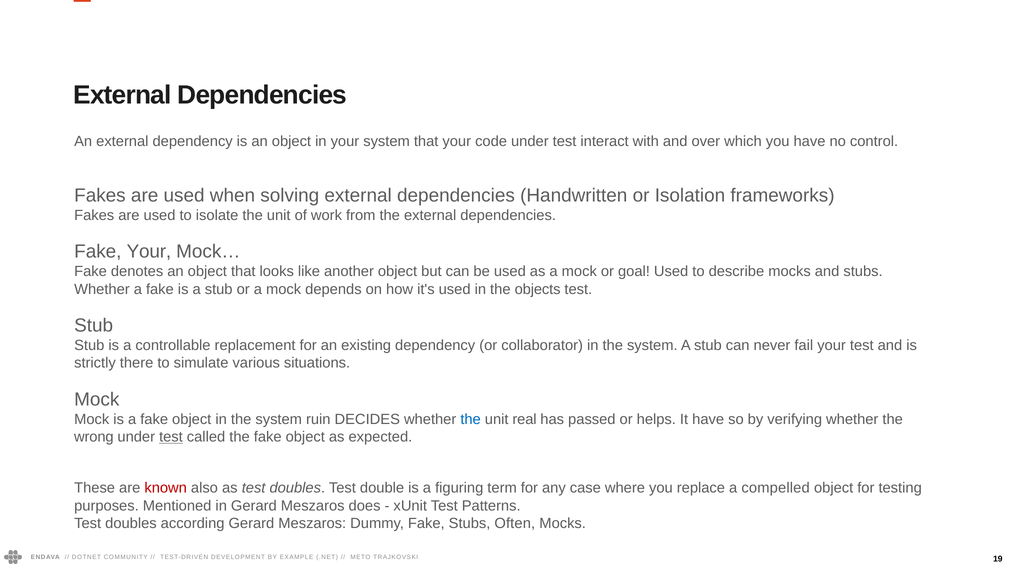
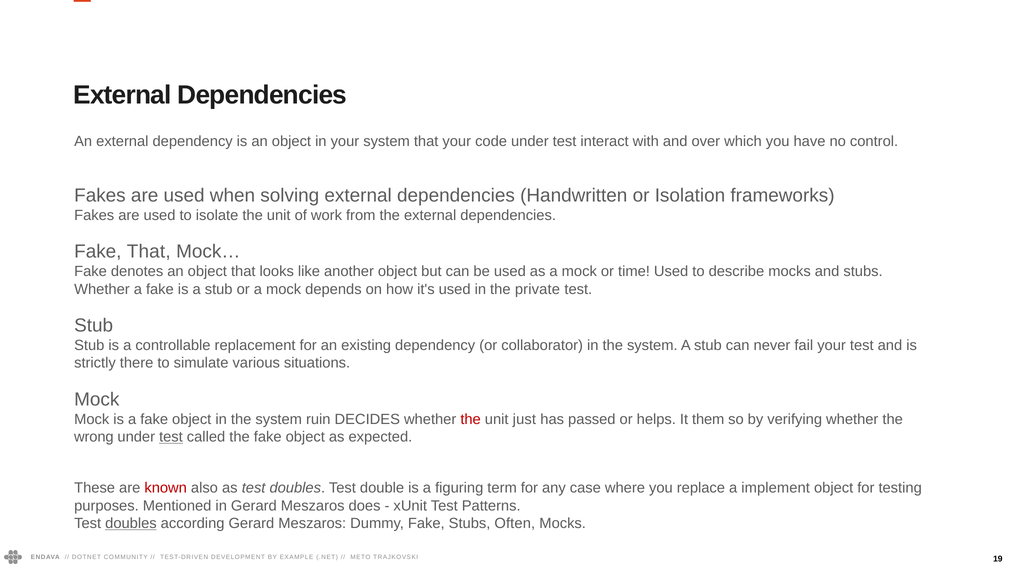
Fake Your: Your -> That
goal: goal -> time
objects: objects -> private
the at (471, 419) colour: blue -> red
real: real -> just
It have: have -> them
compelled: compelled -> implement
doubles at (131, 524) underline: none -> present
